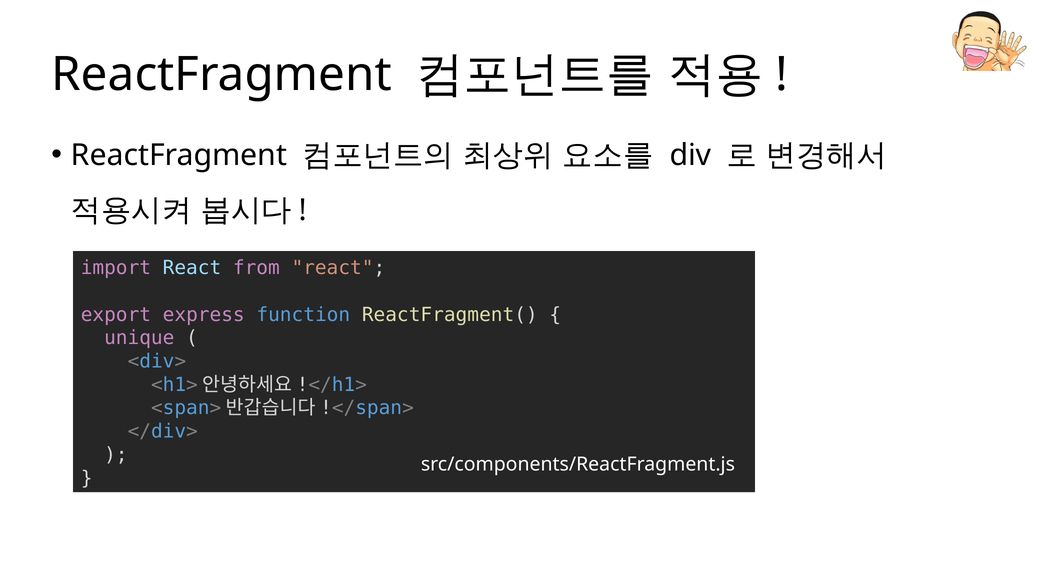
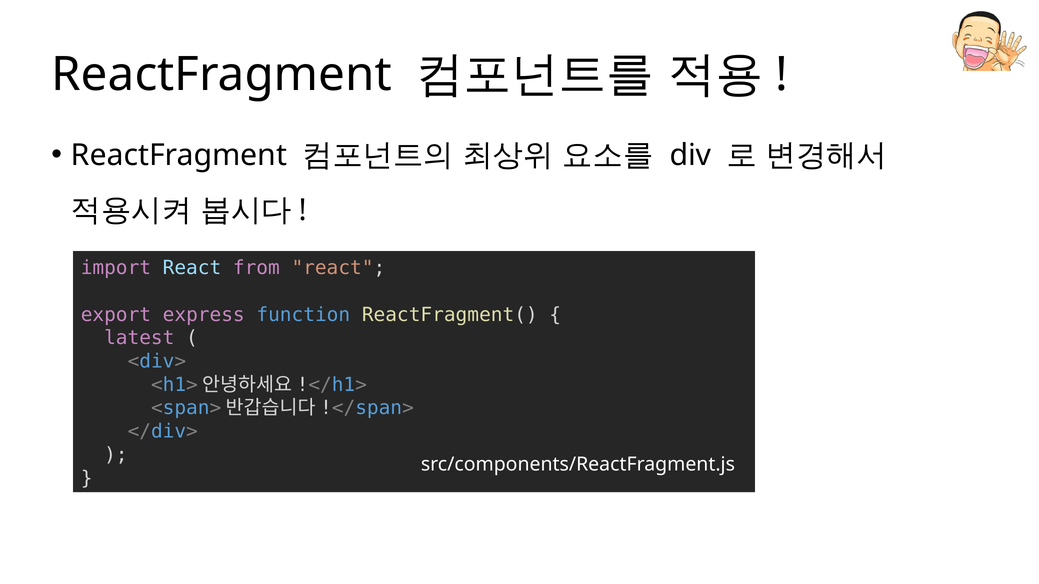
unique: unique -> latest
